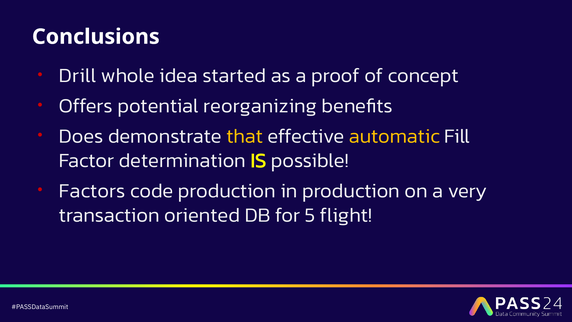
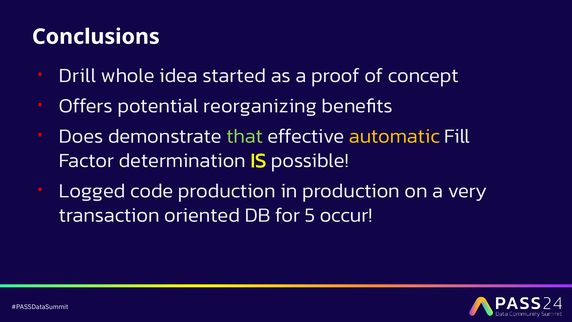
that colour: yellow -> light green
Factors: Factors -> Logged
flight: flight -> occur
